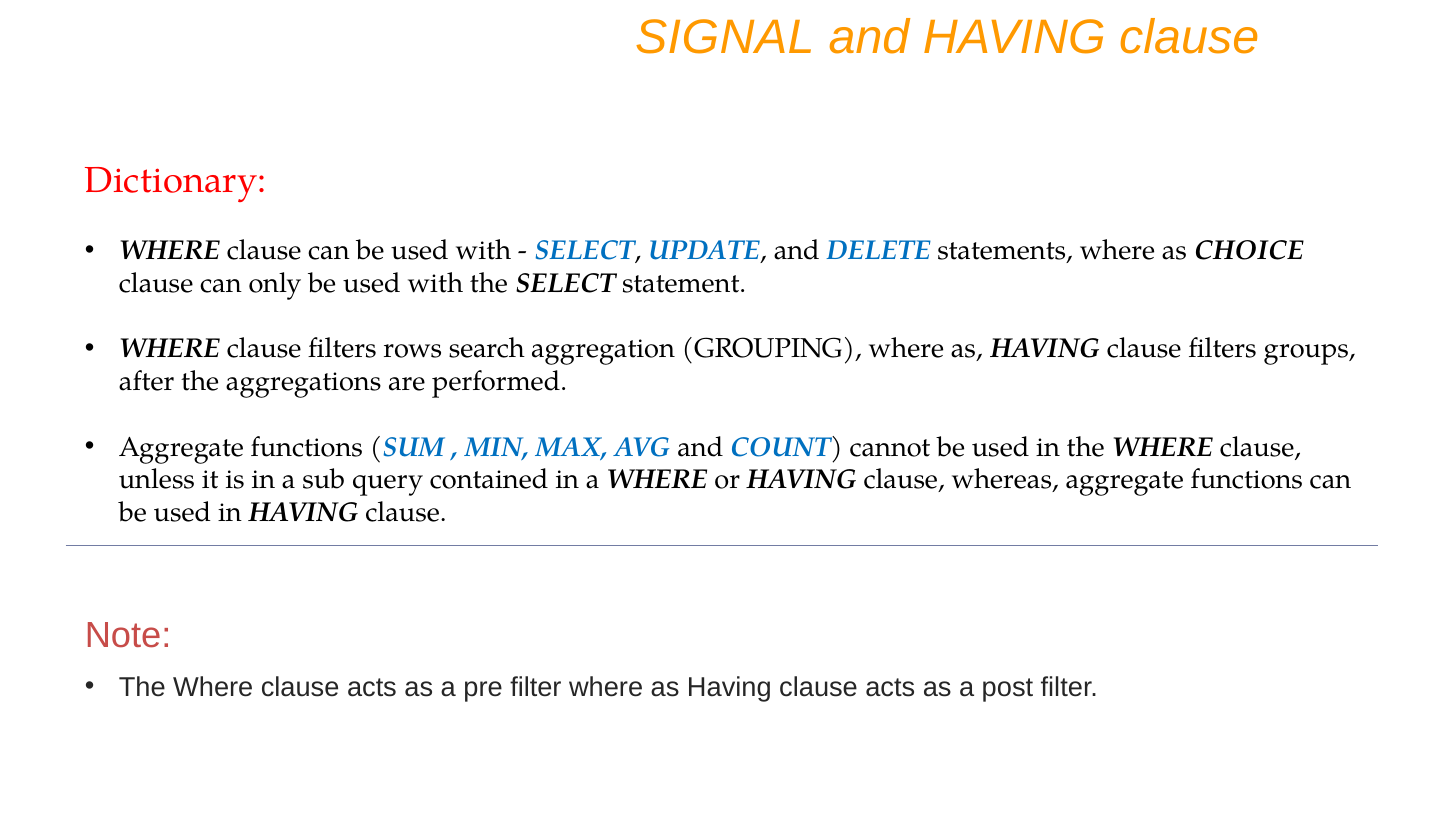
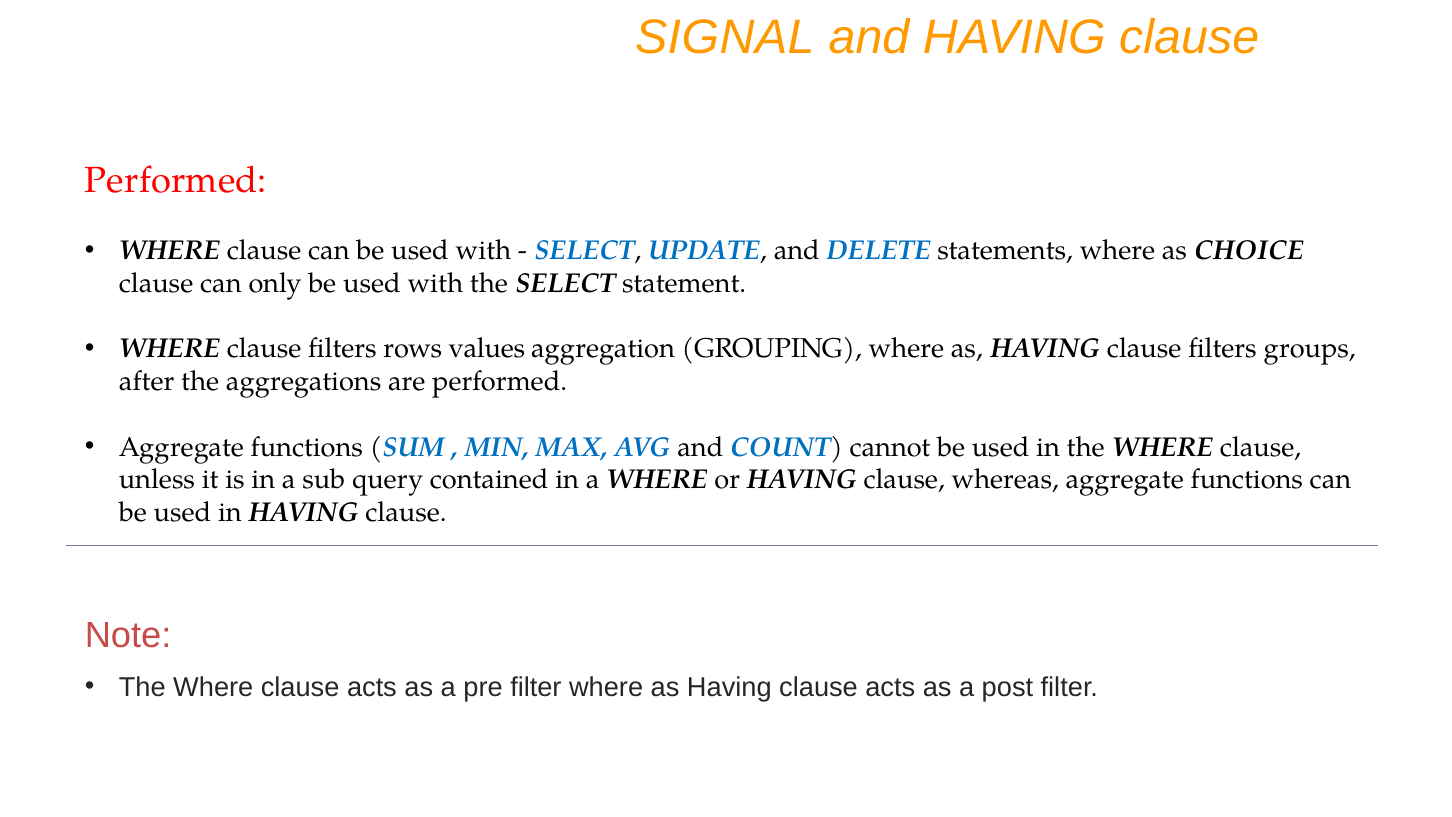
Dictionary at (176, 181): Dictionary -> Performed
search: search -> values
